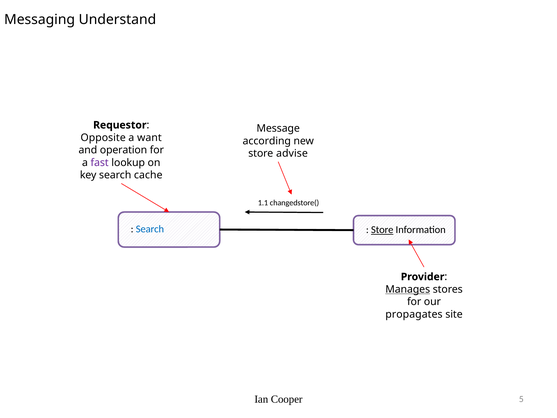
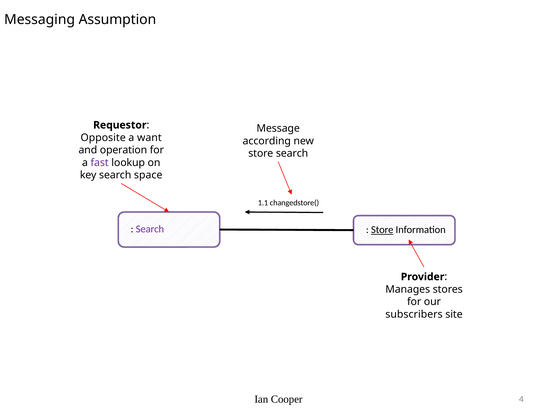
Understand: Understand -> Assumption
store advise: advise -> search
cache: cache -> space
Search at (150, 229) colour: blue -> purple
Manages underline: present -> none
propagates: propagates -> subscribers
5: 5 -> 4
